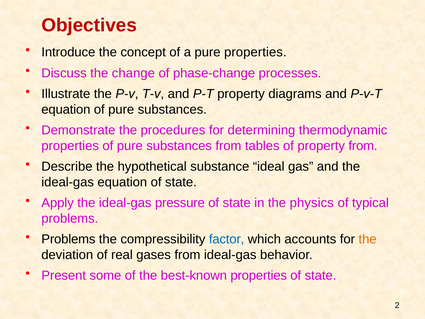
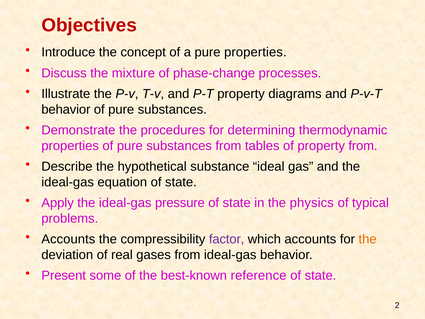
change: change -> mixture
equation at (66, 109): equation -> behavior
Problems at (68, 239): Problems -> Accounts
factor colour: blue -> purple
best-known properties: properties -> reference
